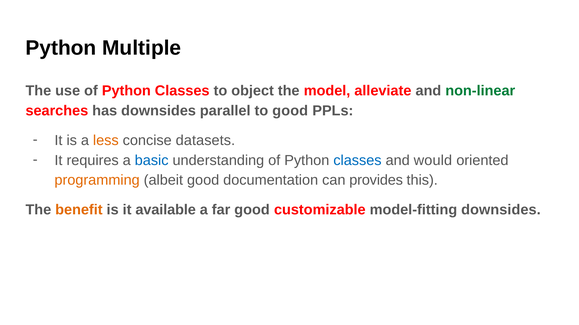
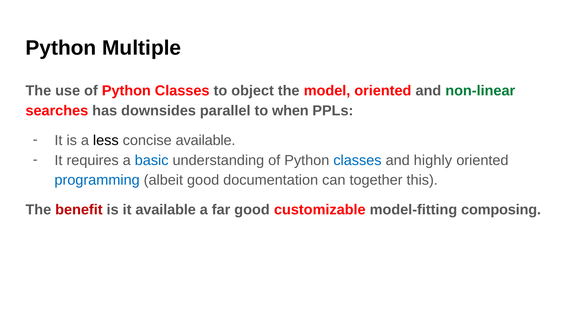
model alleviate: alleviate -> oriented
to good: good -> when
less colour: orange -> black
concise datasets: datasets -> available
would: would -> highly
programming colour: orange -> blue
provides: provides -> together
benefit colour: orange -> red
model-fitting downsides: downsides -> composing
